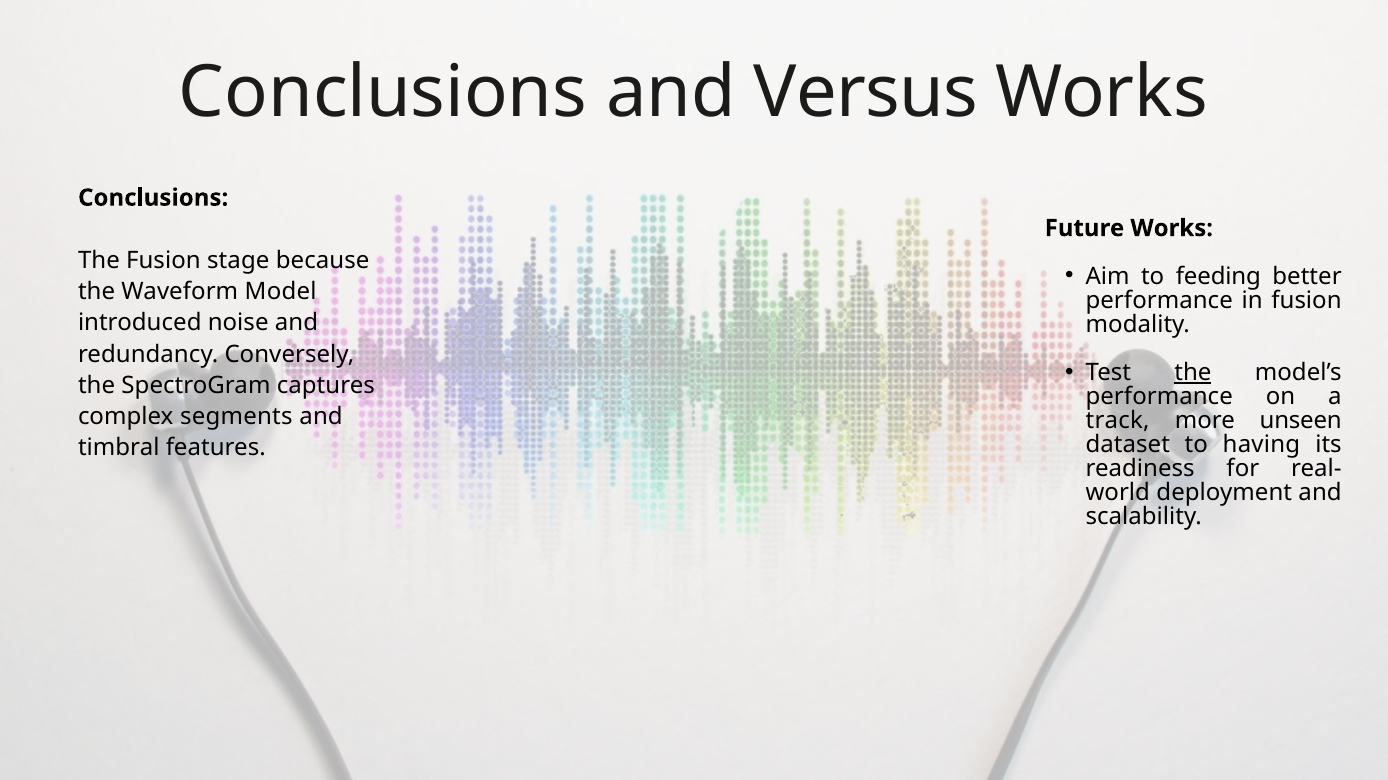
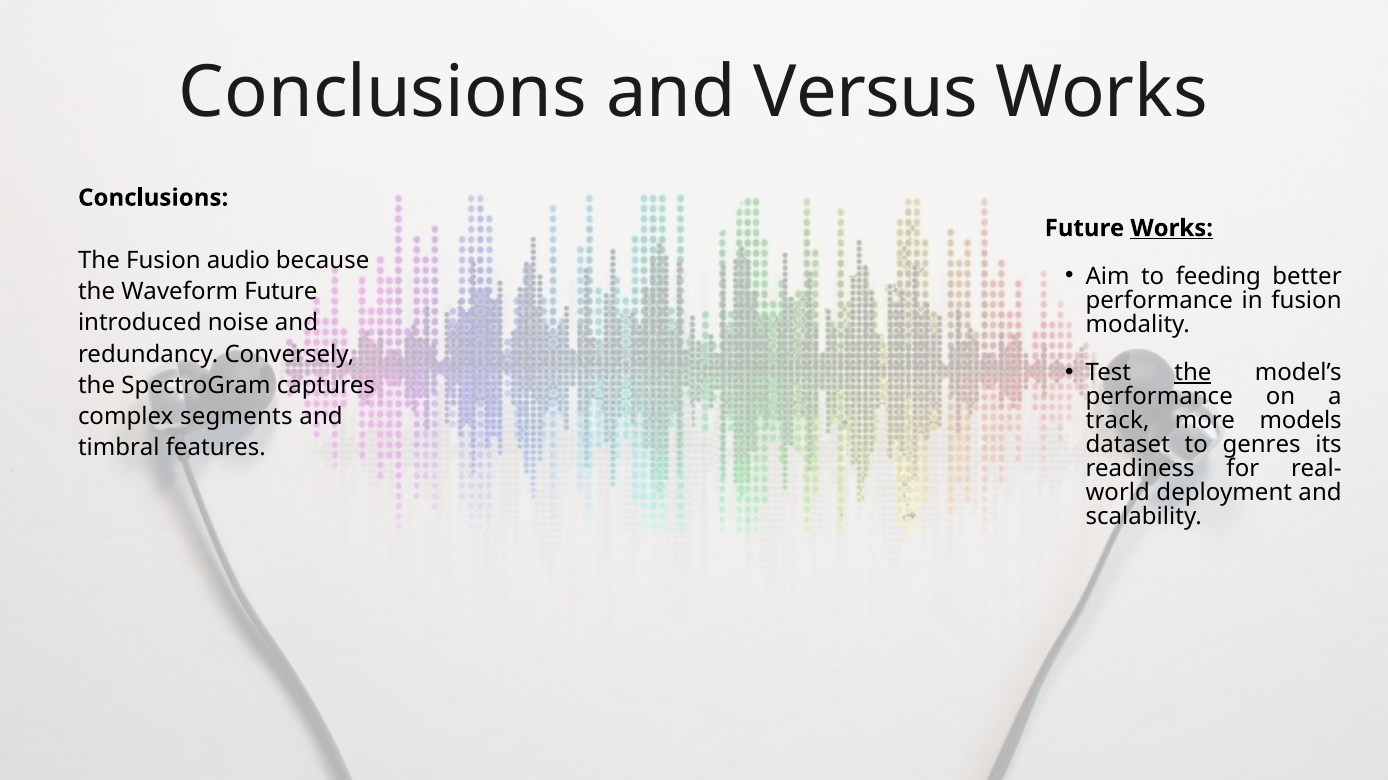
Works at (1172, 228) underline: none -> present
stage: stage -> audio
Waveform Model: Model -> Future
unseen: unseen -> models
having: having -> genres
